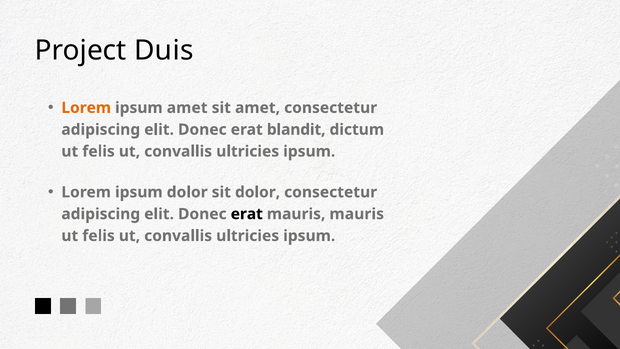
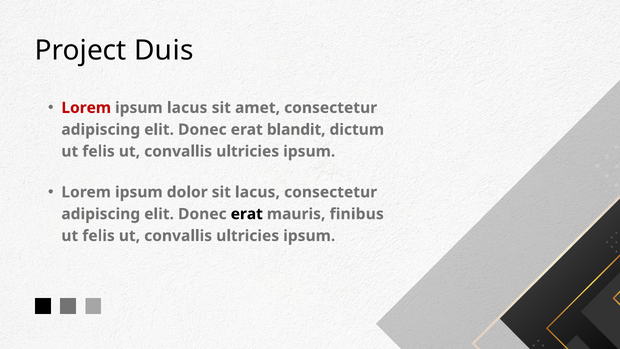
Lorem at (86, 108) colour: orange -> red
ipsum amet: amet -> lacus
sit dolor: dolor -> lacus
mauris mauris: mauris -> finibus
